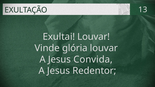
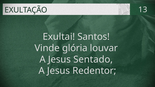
Exultai Louvar: Louvar -> Santos
Convida: Convida -> Sentado
